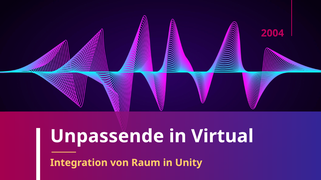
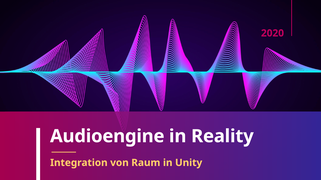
2004: 2004 -> 2020
Unpassende: Unpassende -> Audioengine
Virtual: Virtual -> Reality
